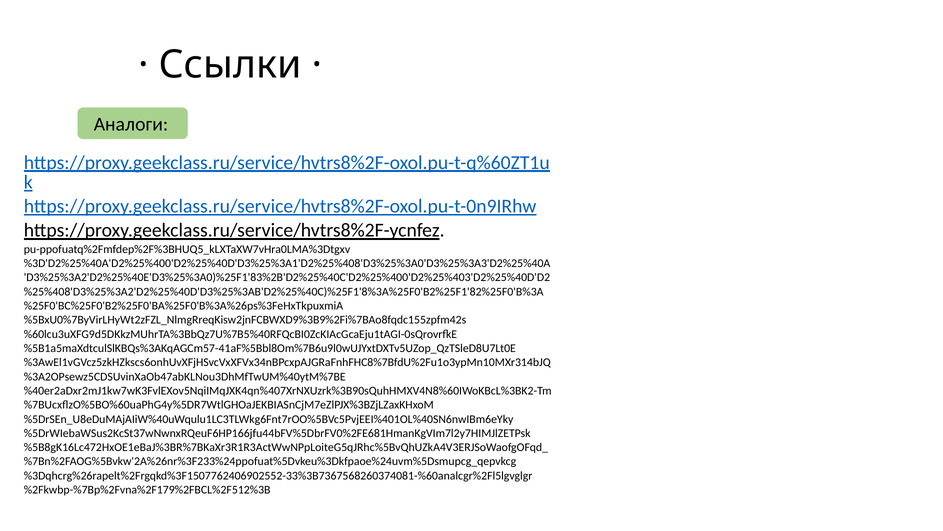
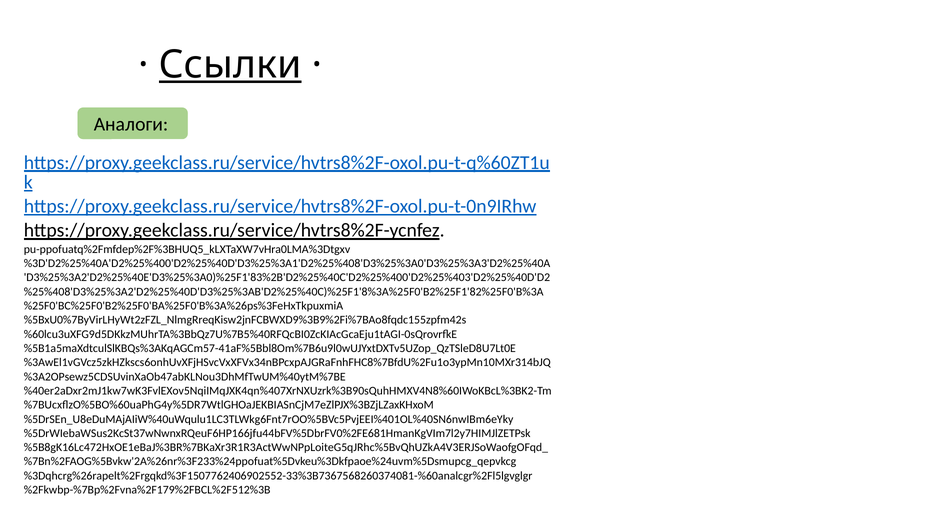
Ссылки underline: none -> present
